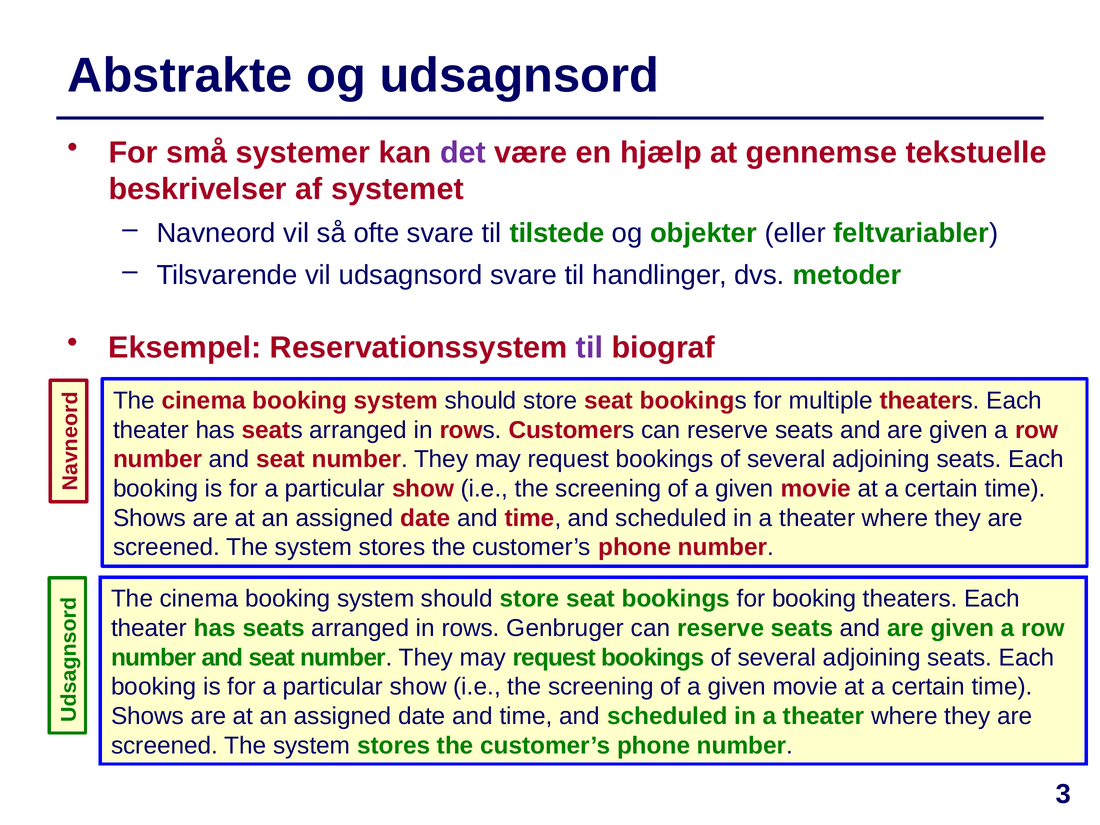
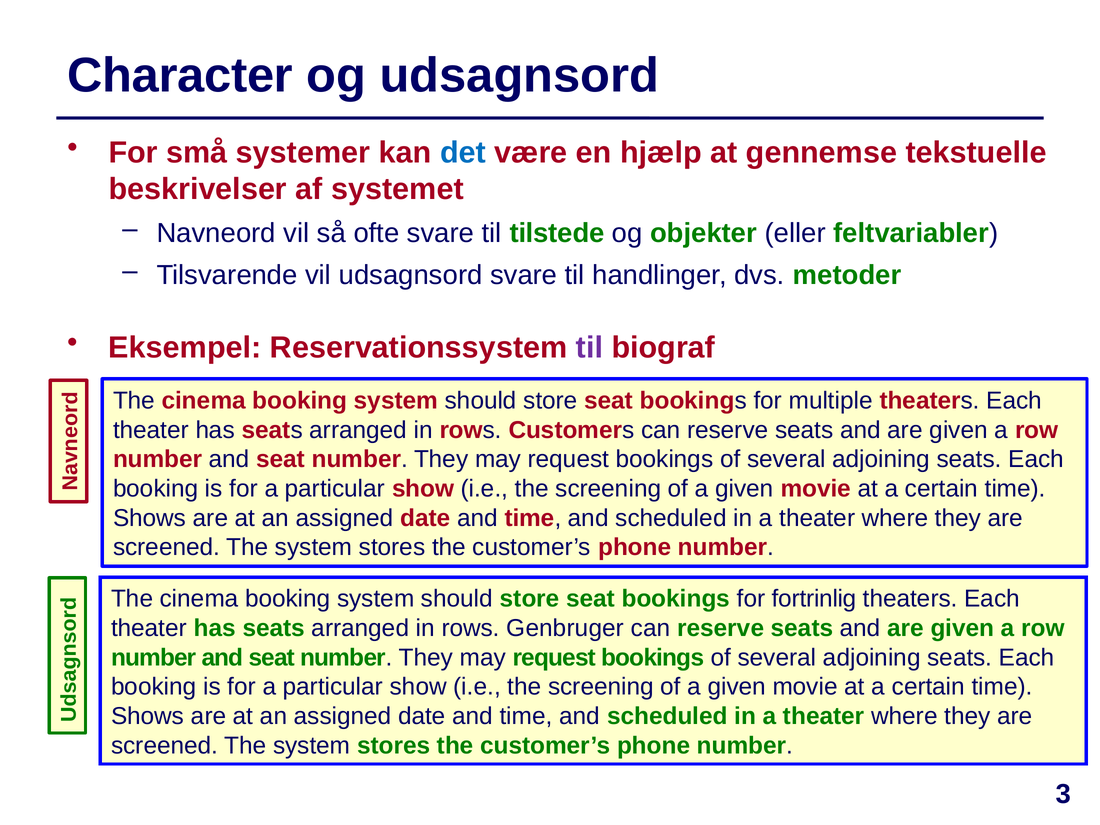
Abstrakte: Abstrakte -> Character
det colour: purple -> blue
for booking: booking -> fortrinlig
